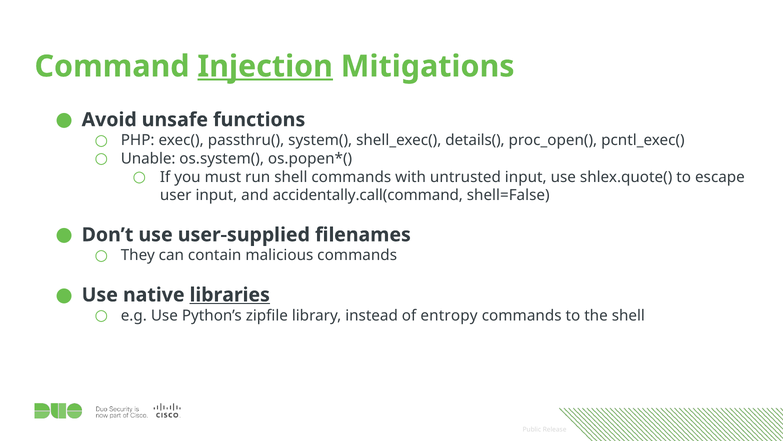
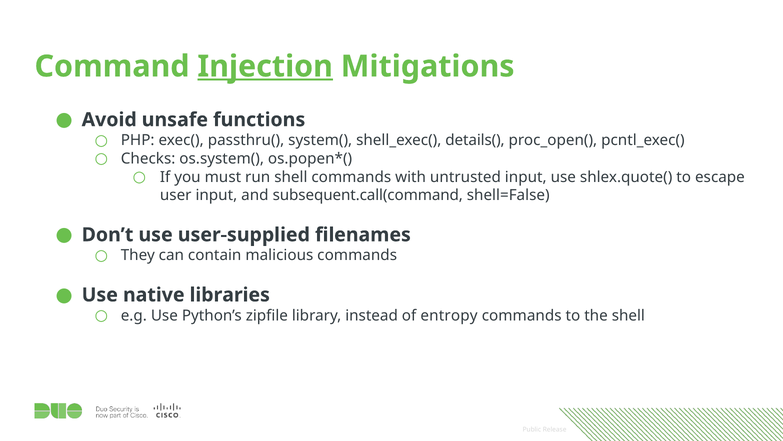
Unable: Unable -> Checks
accidentally.call(command: accidentally.call(command -> subsequent.call(command
libraries underline: present -> none
